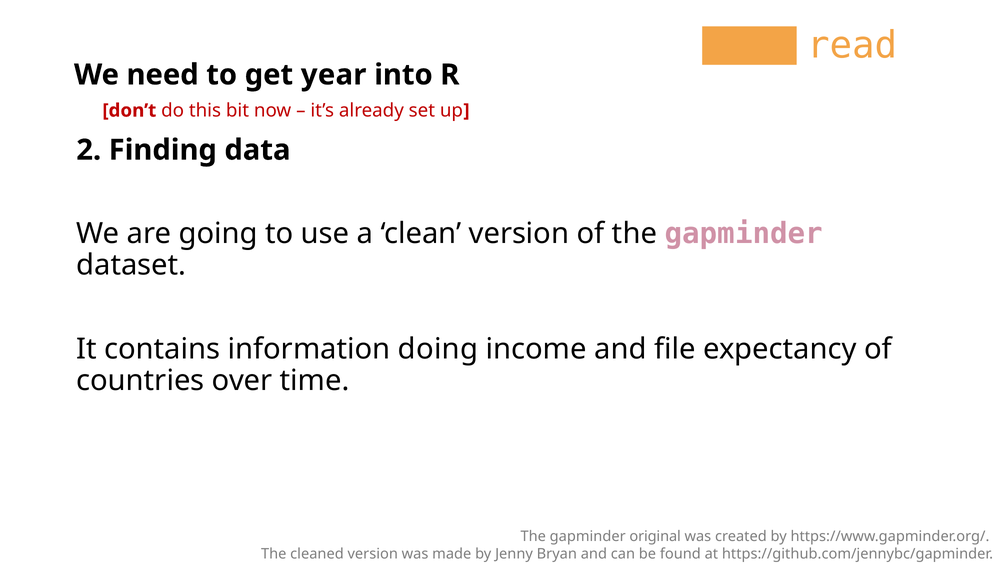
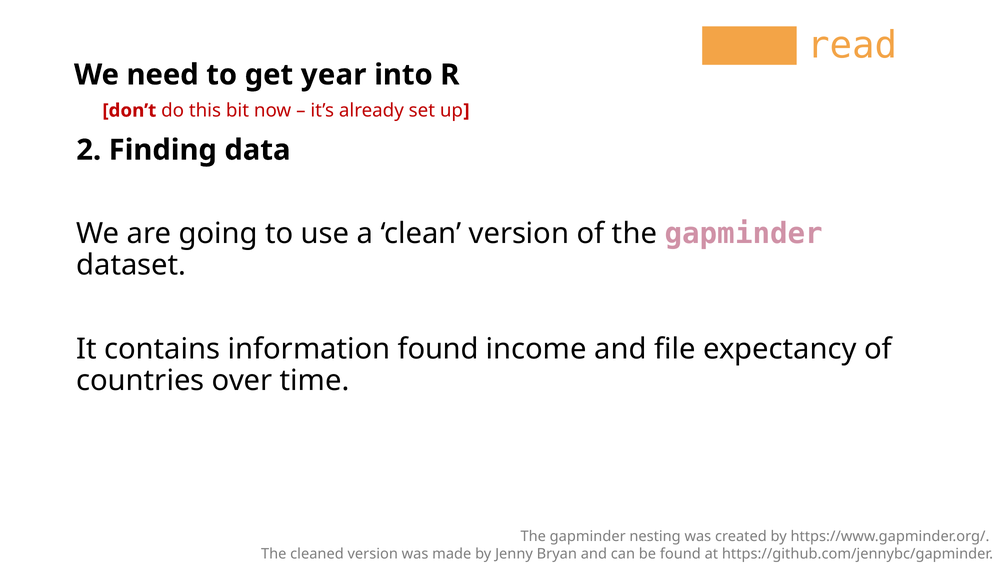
information doing: doing -> found
original: original -> nesting
